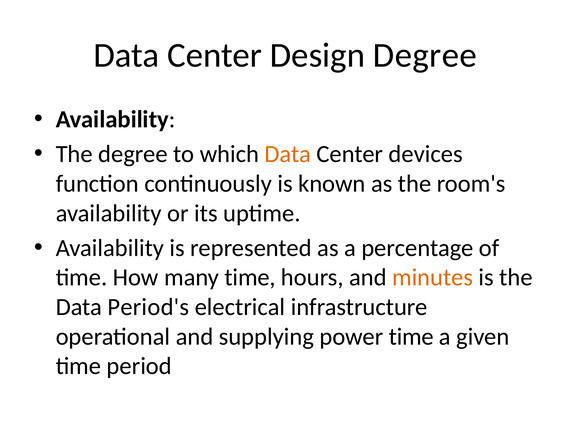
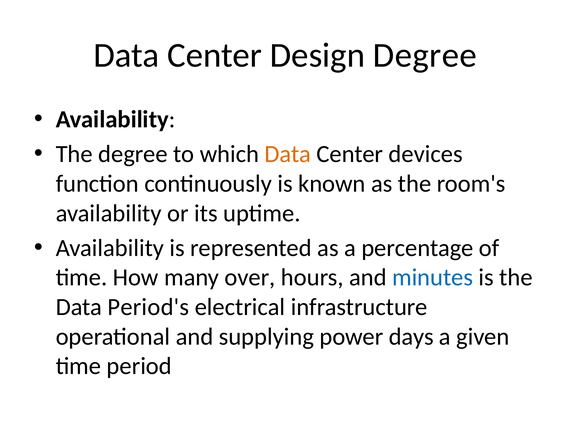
many time: time -> over
minutes colour: orange -> blue
power time: time -> days
